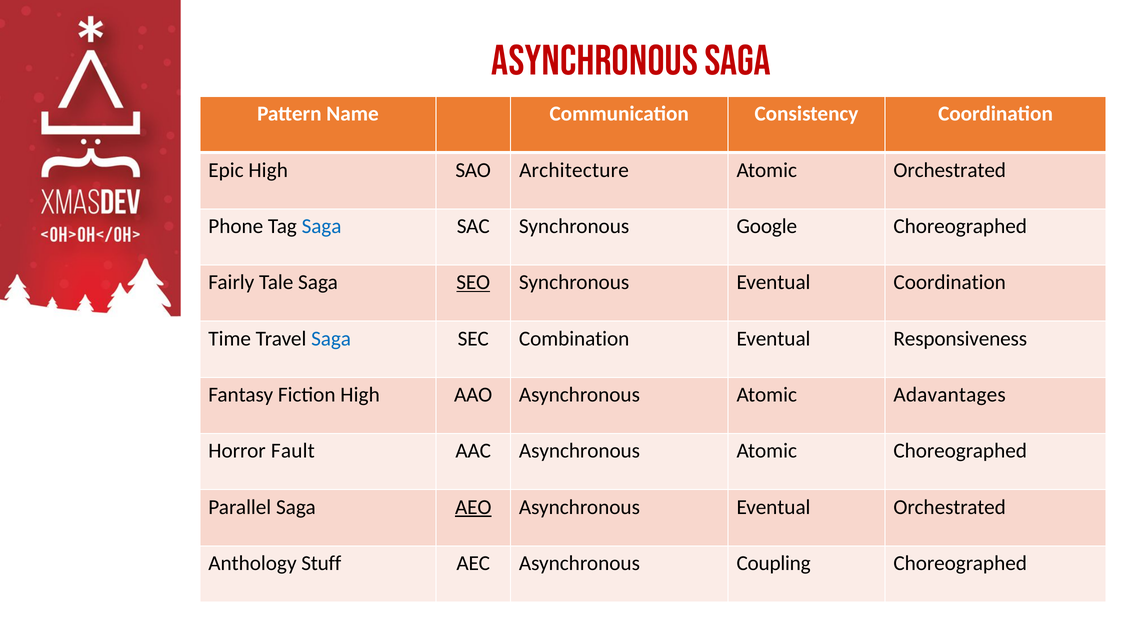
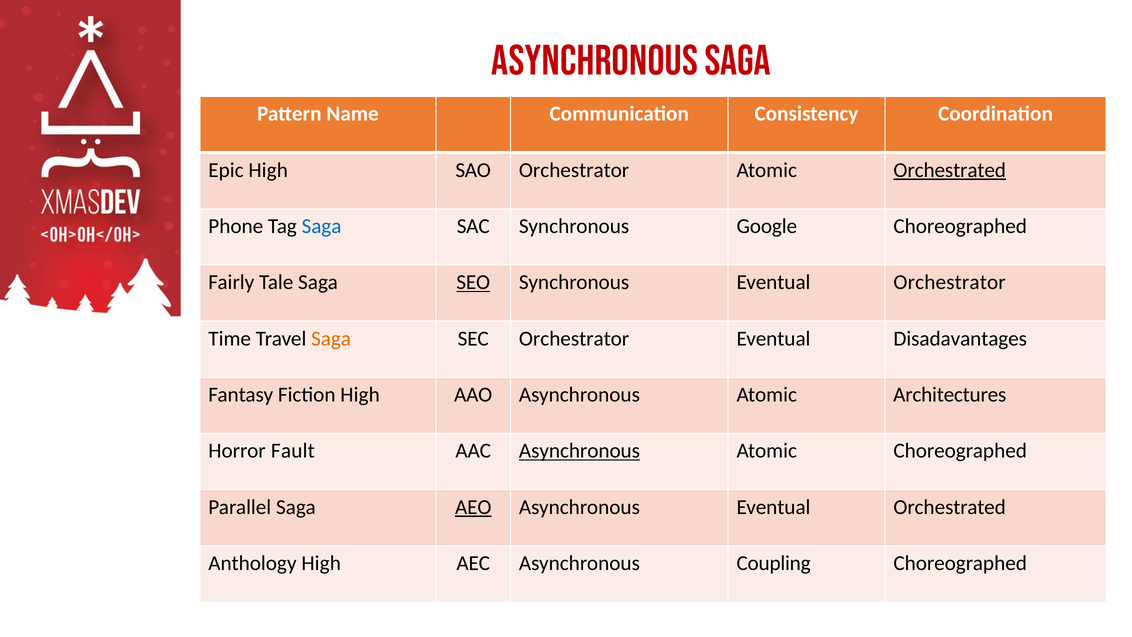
SAO Architecture: Architecture -> Orchestrator
Orchestrated at (950, 170) underline: none -> present
Eventual Coordination: Coordination -> Orchestrator
Saga at (331, 338) colour: blue -> orange
SEC Combination: Combination -> Orchestrator
Responsiveness: Responsiveness -> Disadavantages
Adavantages: Adavantages -> Architectures
Asynchronous at (579, 451) underline: none -> present
Anthology Stuff: Stuff -> High
